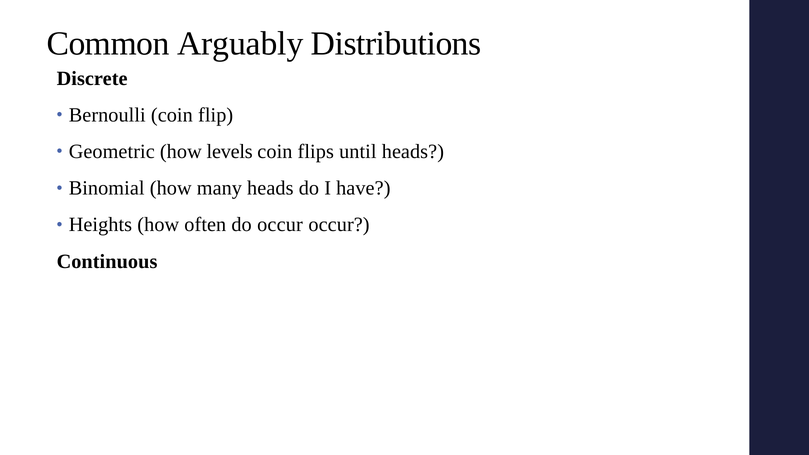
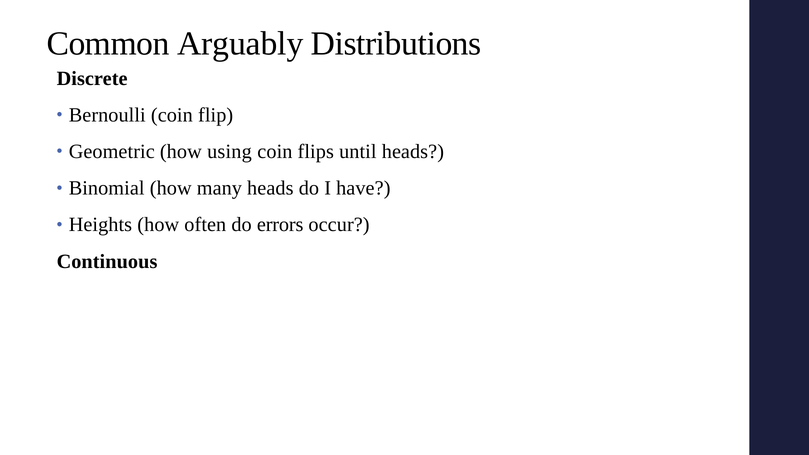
levels: levels -> using
do occur: occur -> errors
